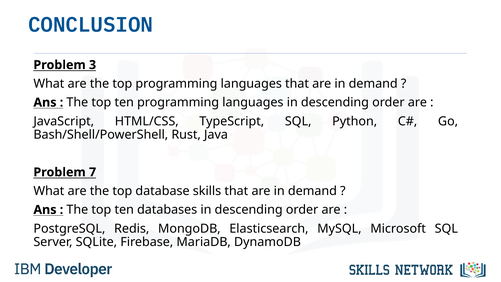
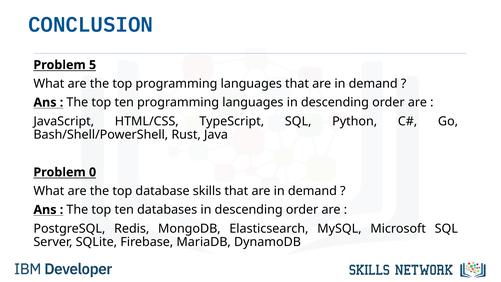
3: 3 -> 5
7: 7 -> 0
